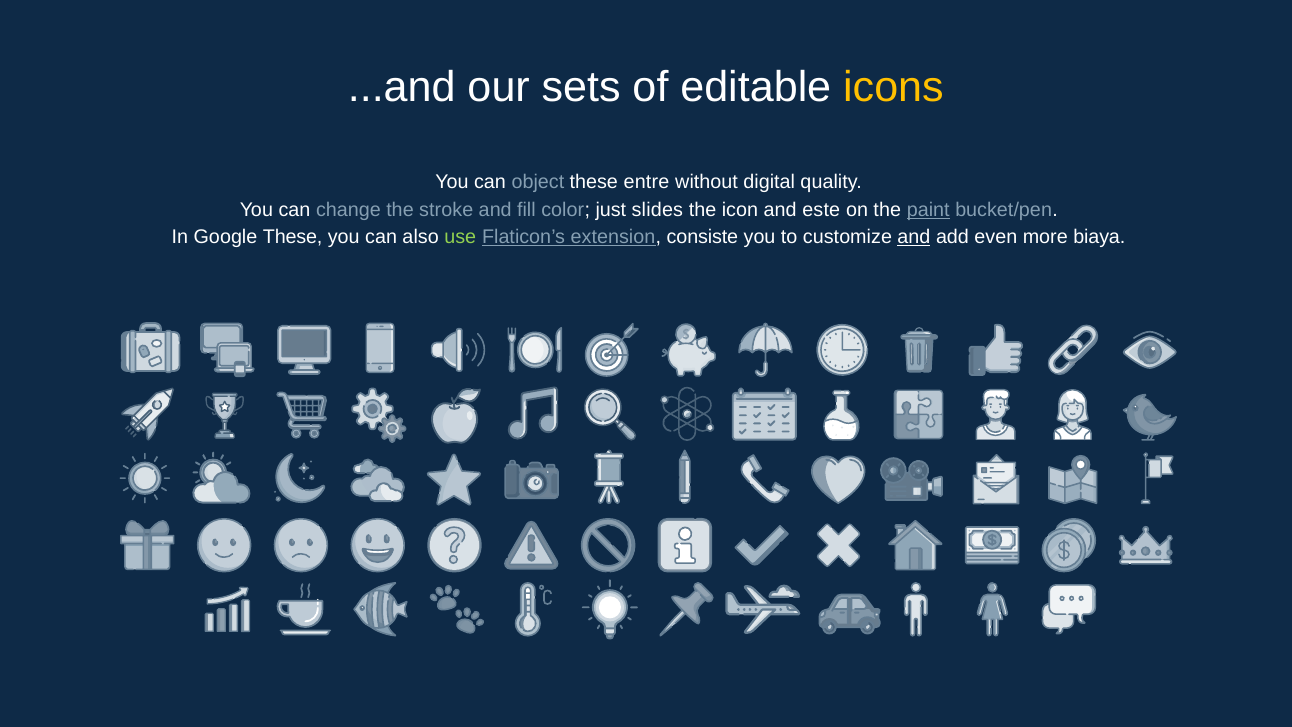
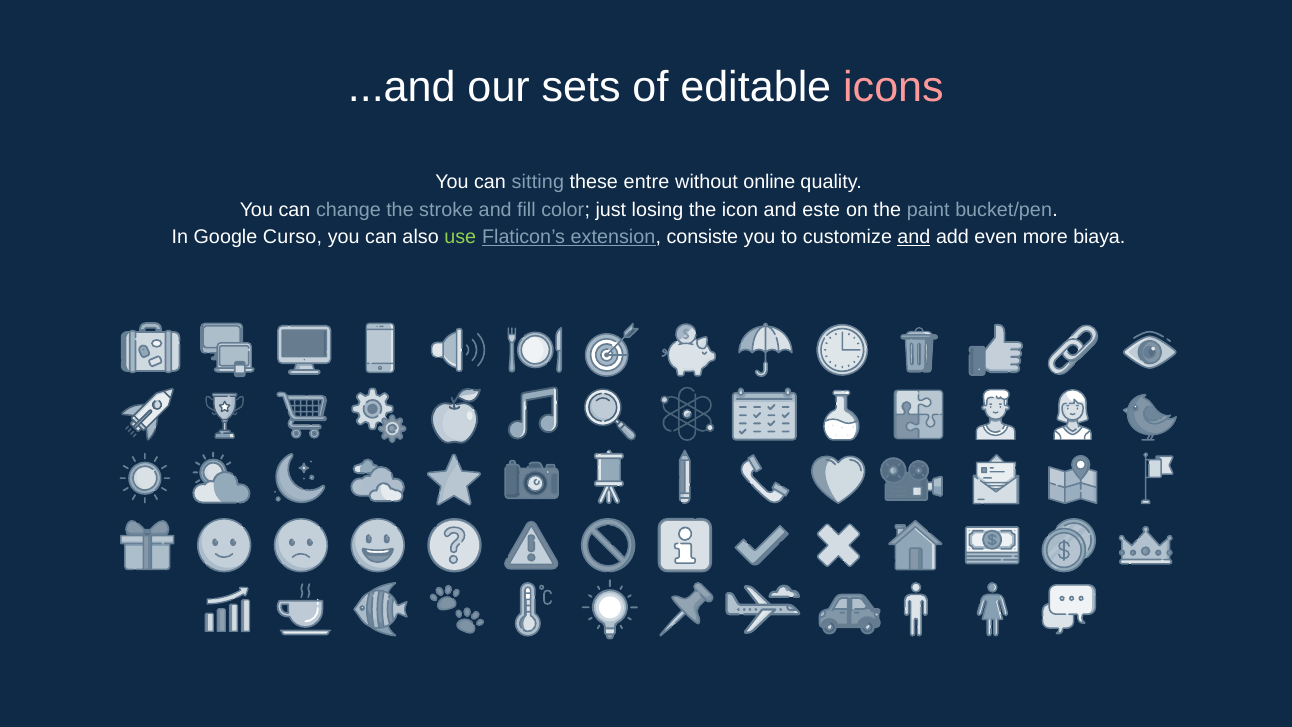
icons colour: yellow -> pink
object: object -> sitting
digital: digital -> online
slides: slides -> losing
paint underline: present -> none
Google These: These -> Curso
